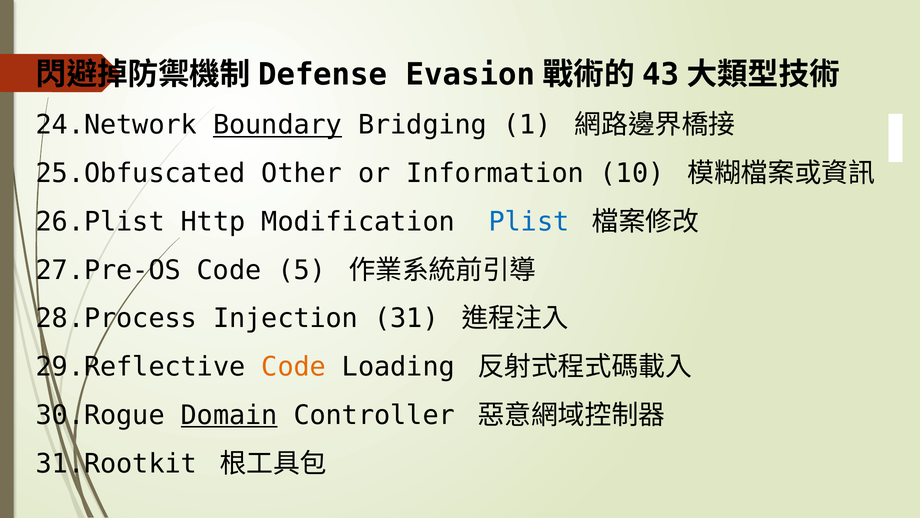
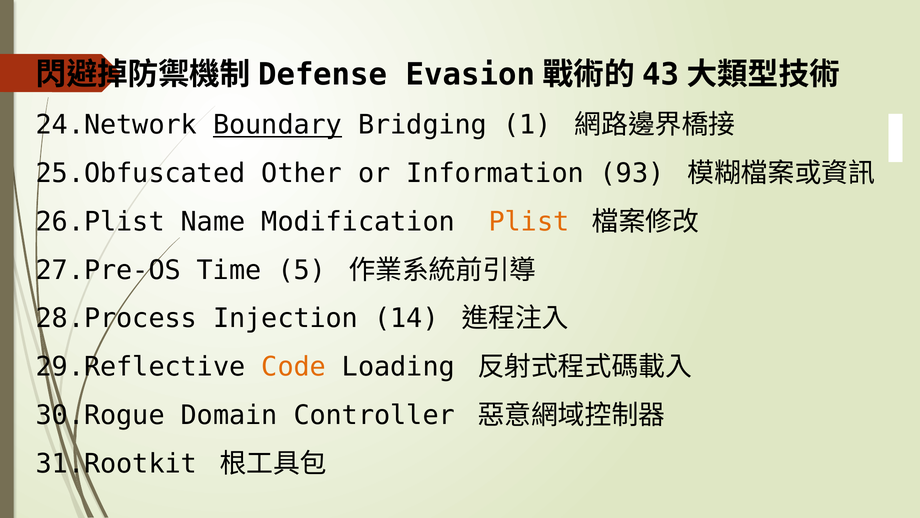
10: 10 -> 93
Http: Http -> Name
Plist colour: blue -> orange
Code at (229, 270): Code -> Time
31: 31 -> 14
Domain underline: present -> none
